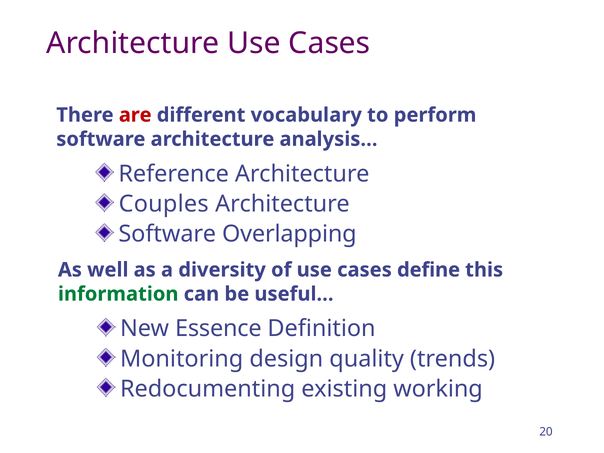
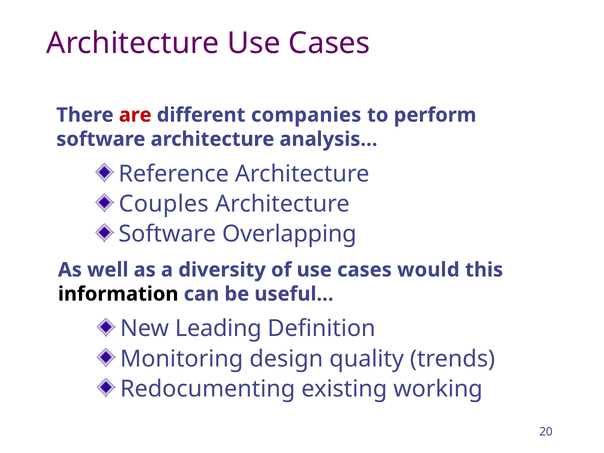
vocabulary: vocabulary -> companies
define: define -> would
information colour: green -> black
Essence: Essence -> Leading
